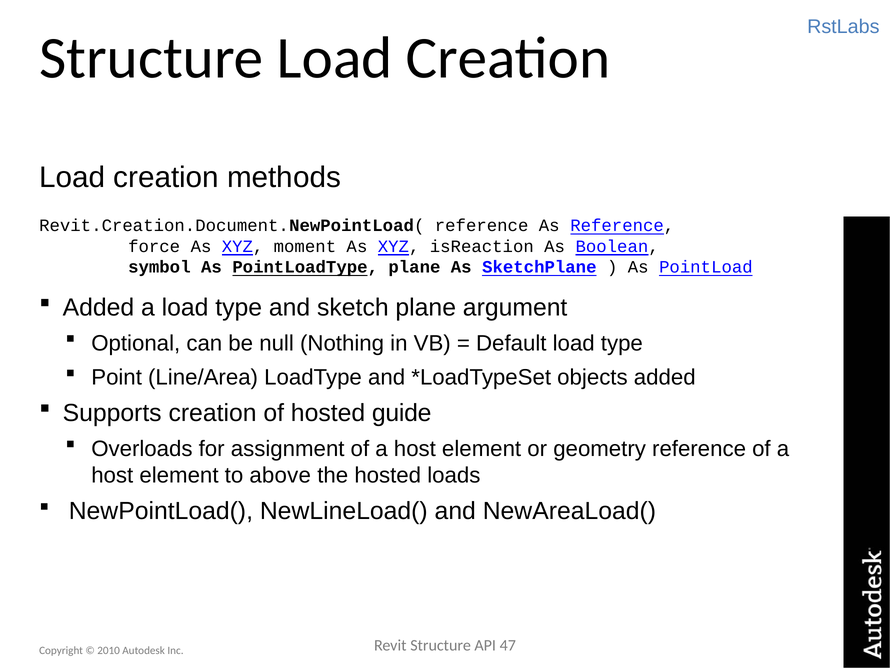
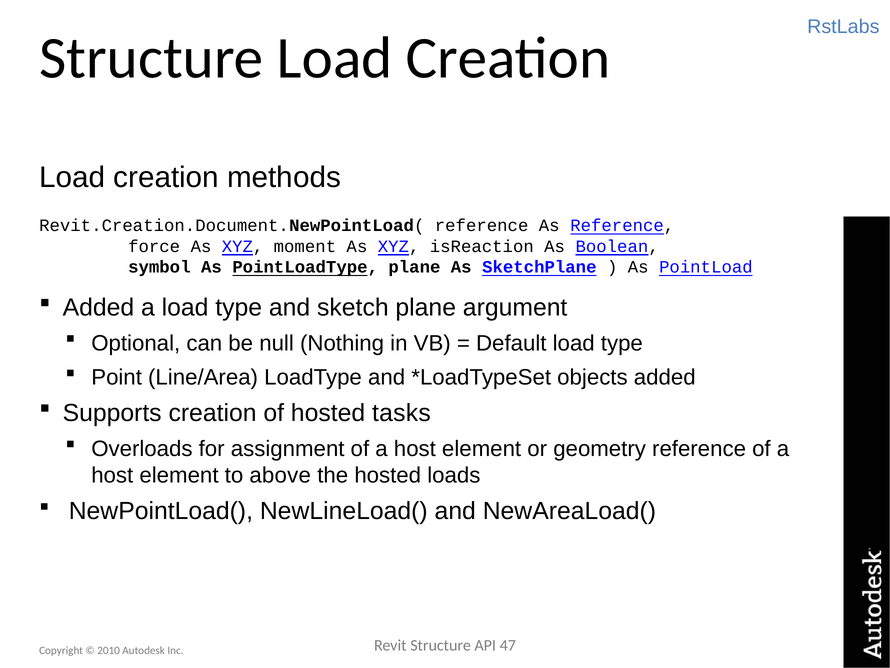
guide: guide -> tasks
